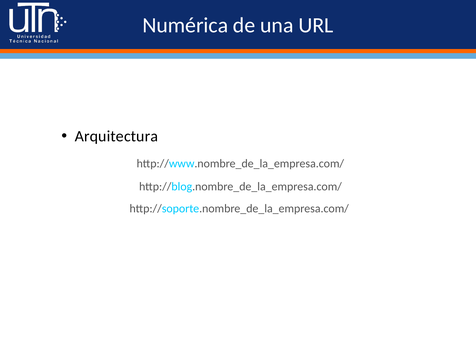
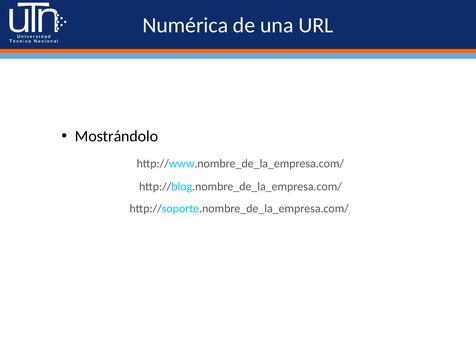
Arquitectura: Arquitectura -> Mostrándolo
